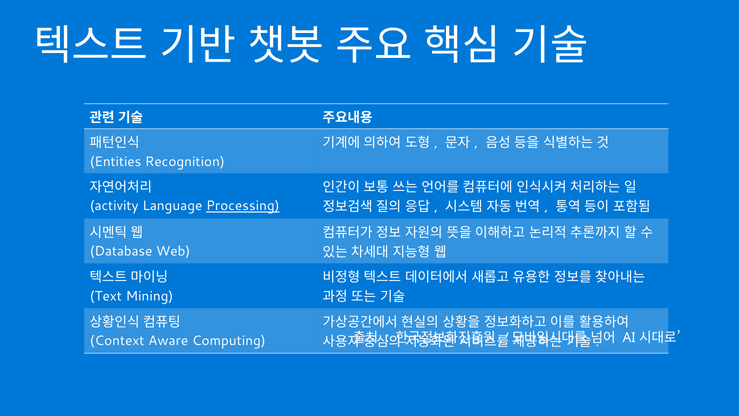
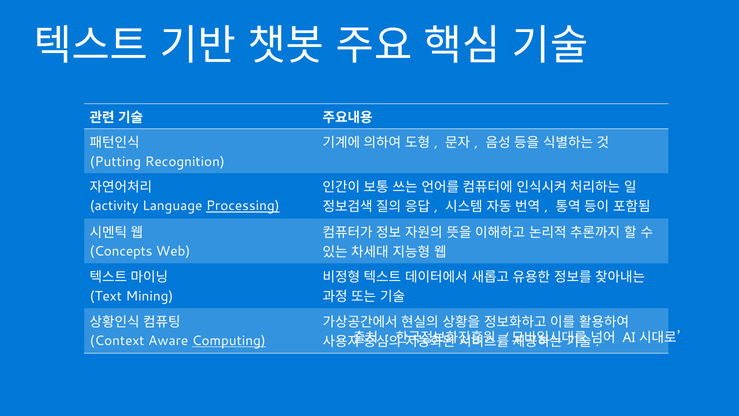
Entities: Entities -> Putting
Database: Database -> Concepts
Computing underline: none -> present
